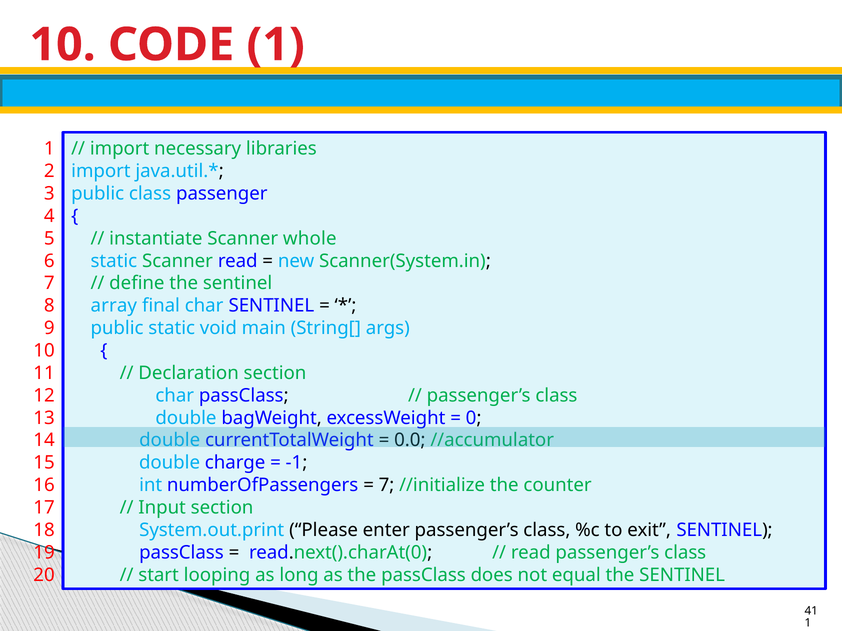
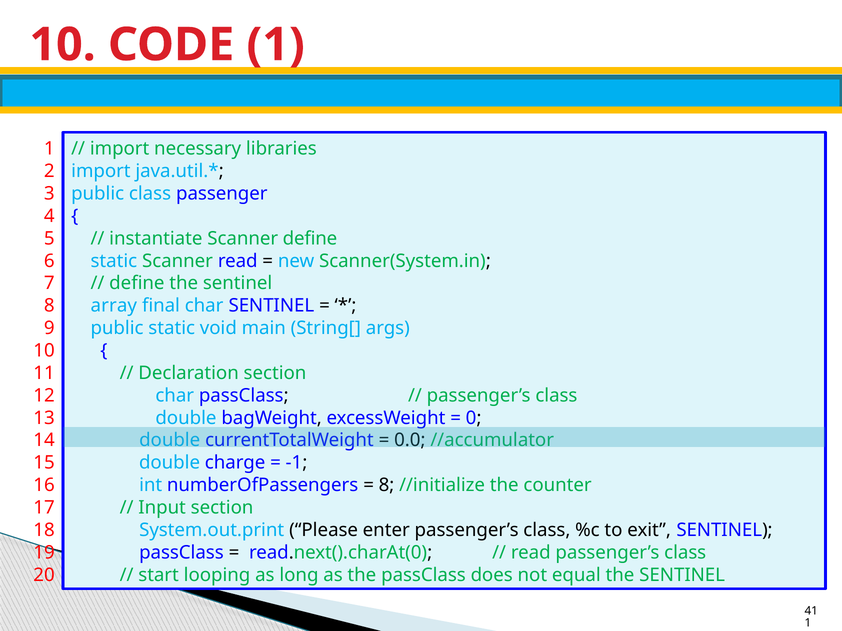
Scanner whole: whole -> define
7 at (387, 486): 7 -> 8
